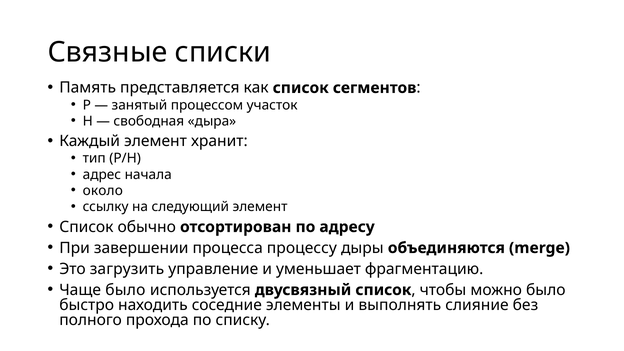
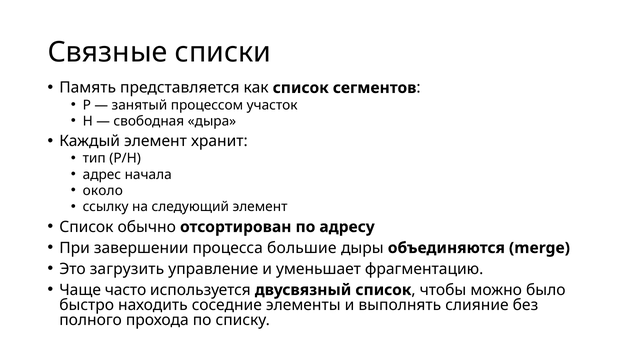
процессу: процессу -> большие
Чаще было: было -> часто
